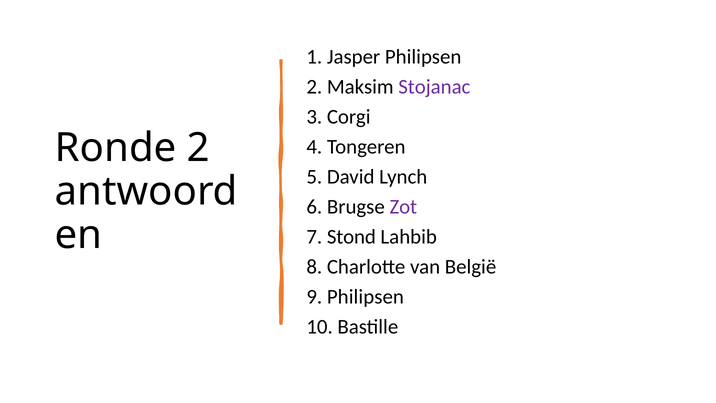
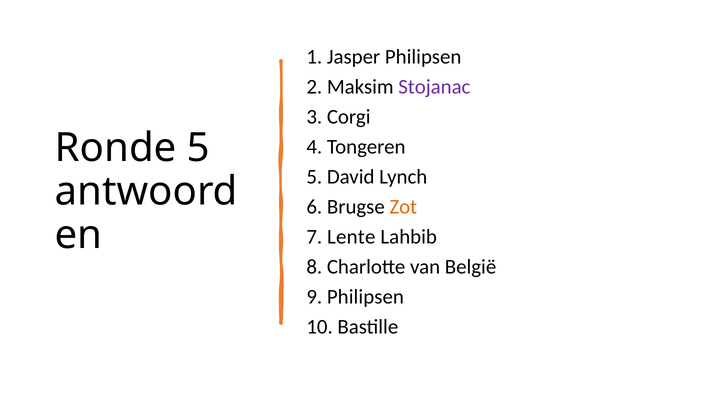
Ronde 2: 2 -> 5
Zot colour: purple -> orange
Stond: Stond -> Lente
